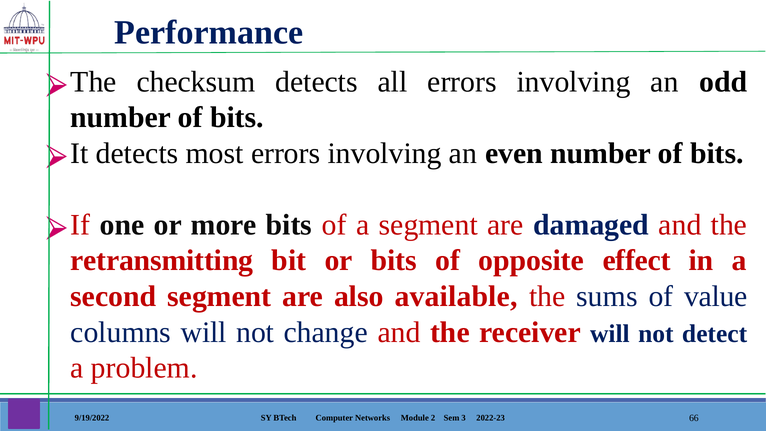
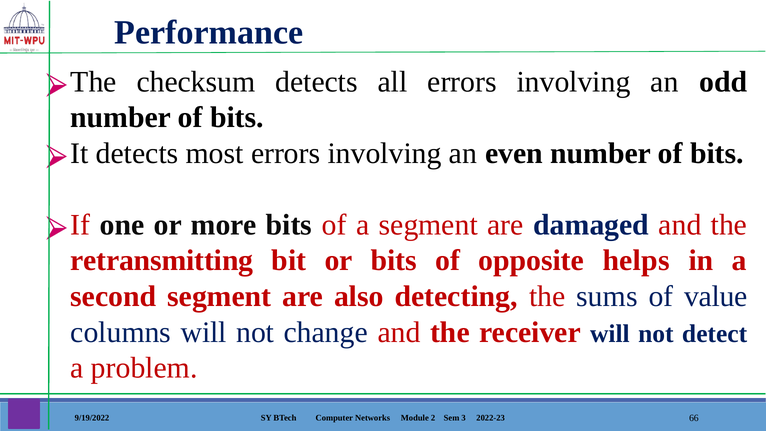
effect: effect -> helps
available: available -> detecting
